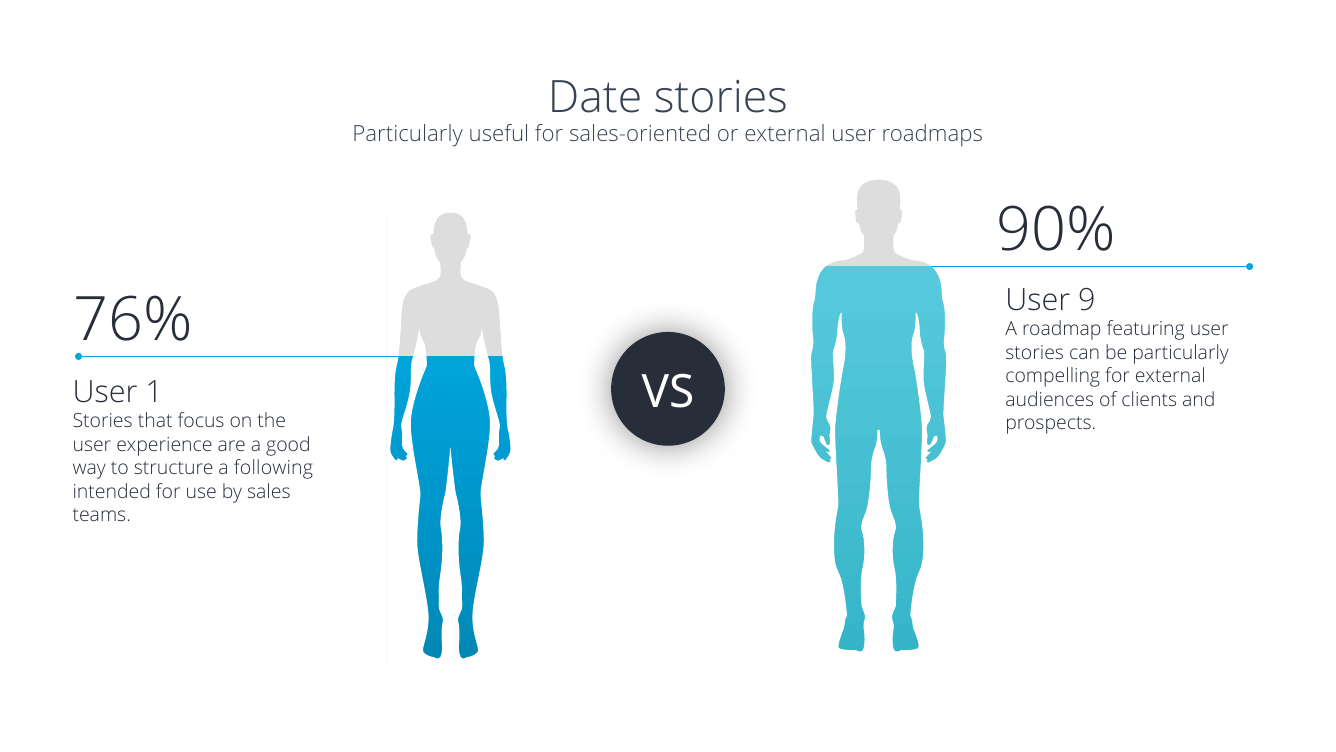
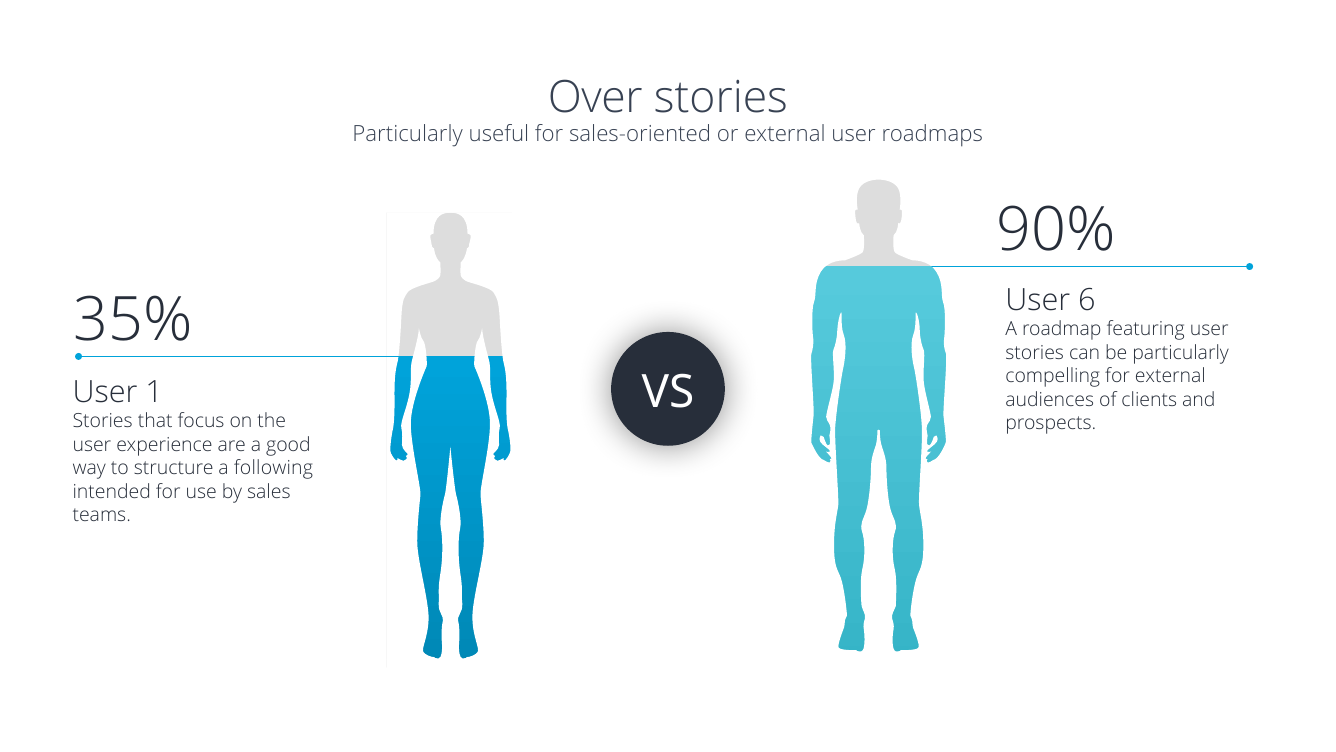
Date: Date -> Over
9: 9 -> 6
76%: 76% -> 35%
